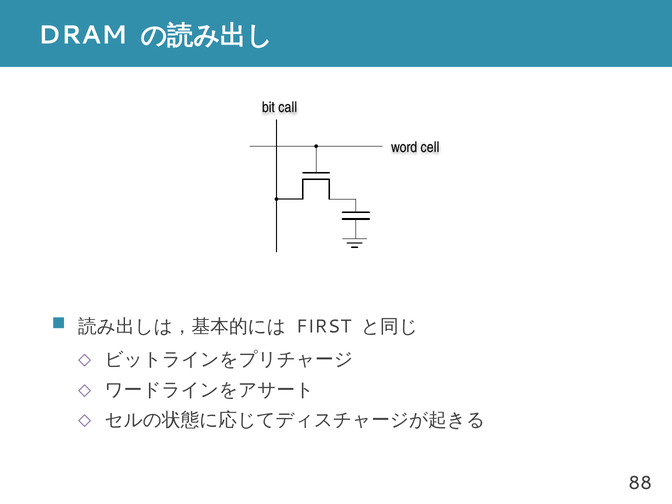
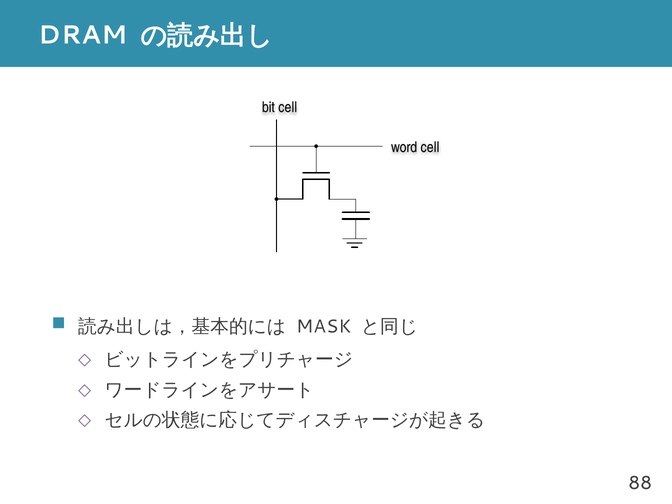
bit call: call -> cell
FIRST: FIRST -> MASK
